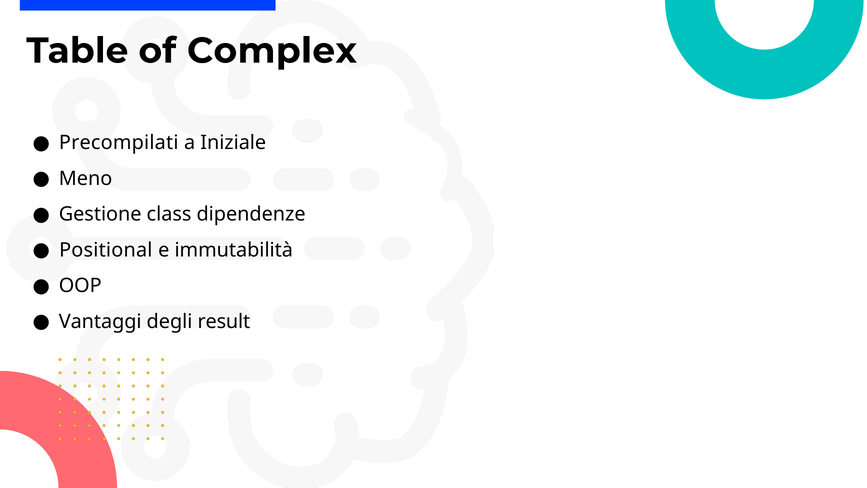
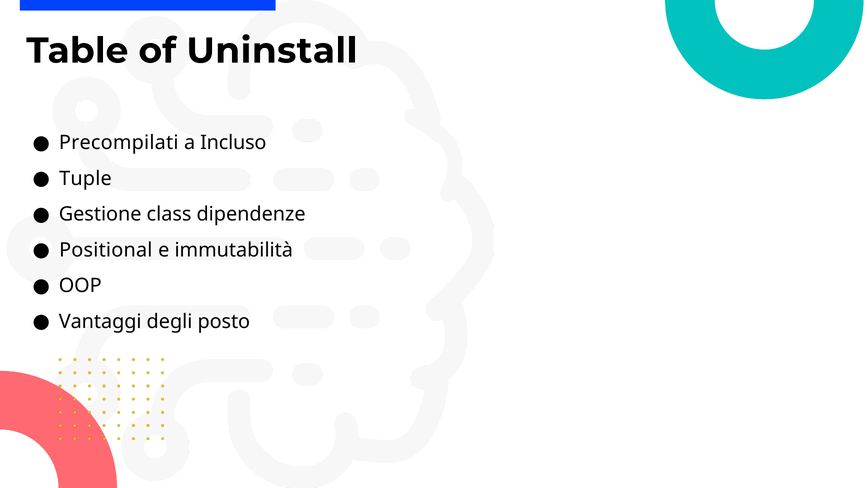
Complex: Complex -> Uninstall
Iniziale: Iniziale -> Incluso
Meno: Meno -> Tuple
result: result -> posto
